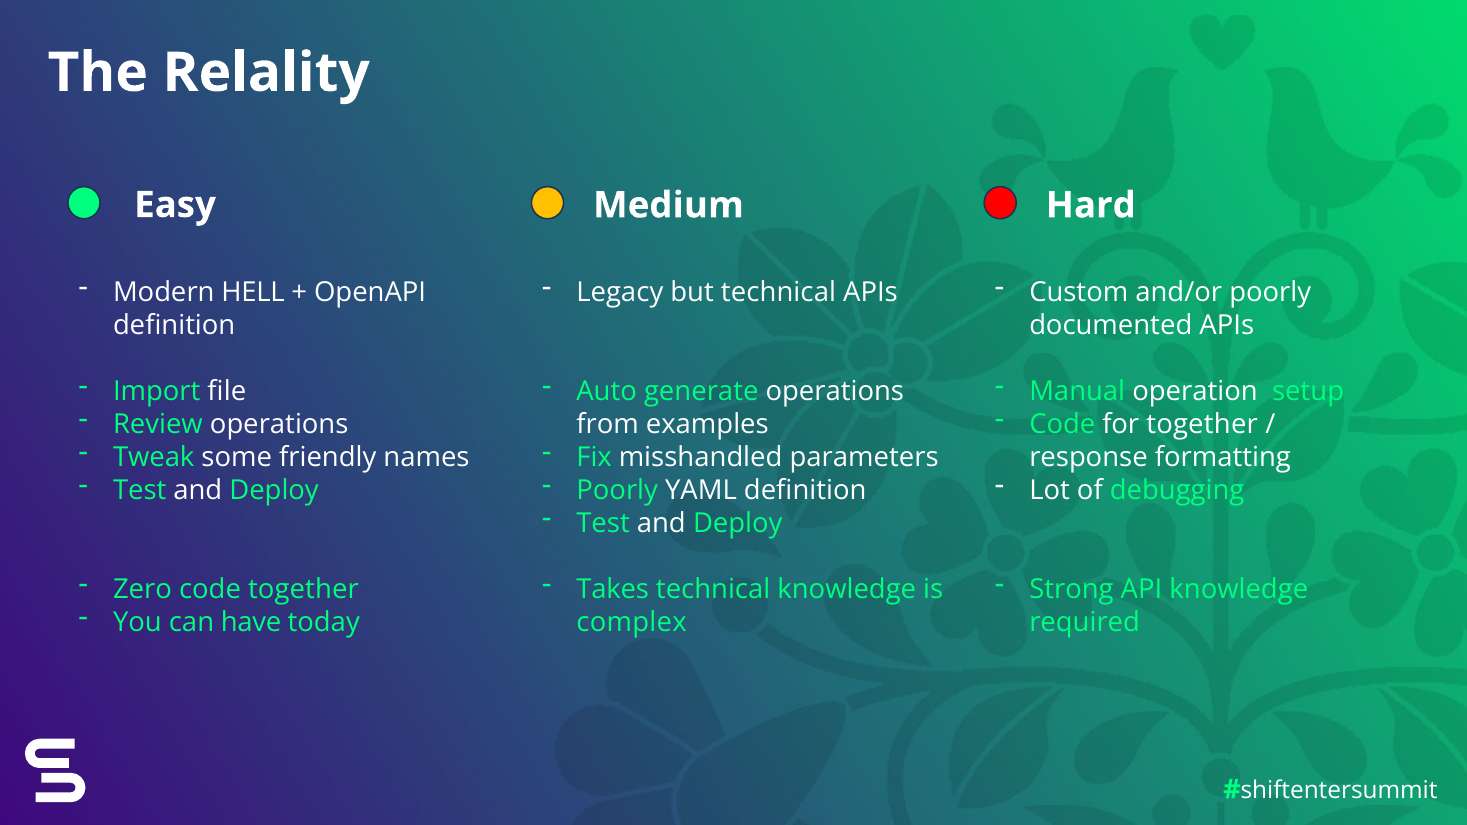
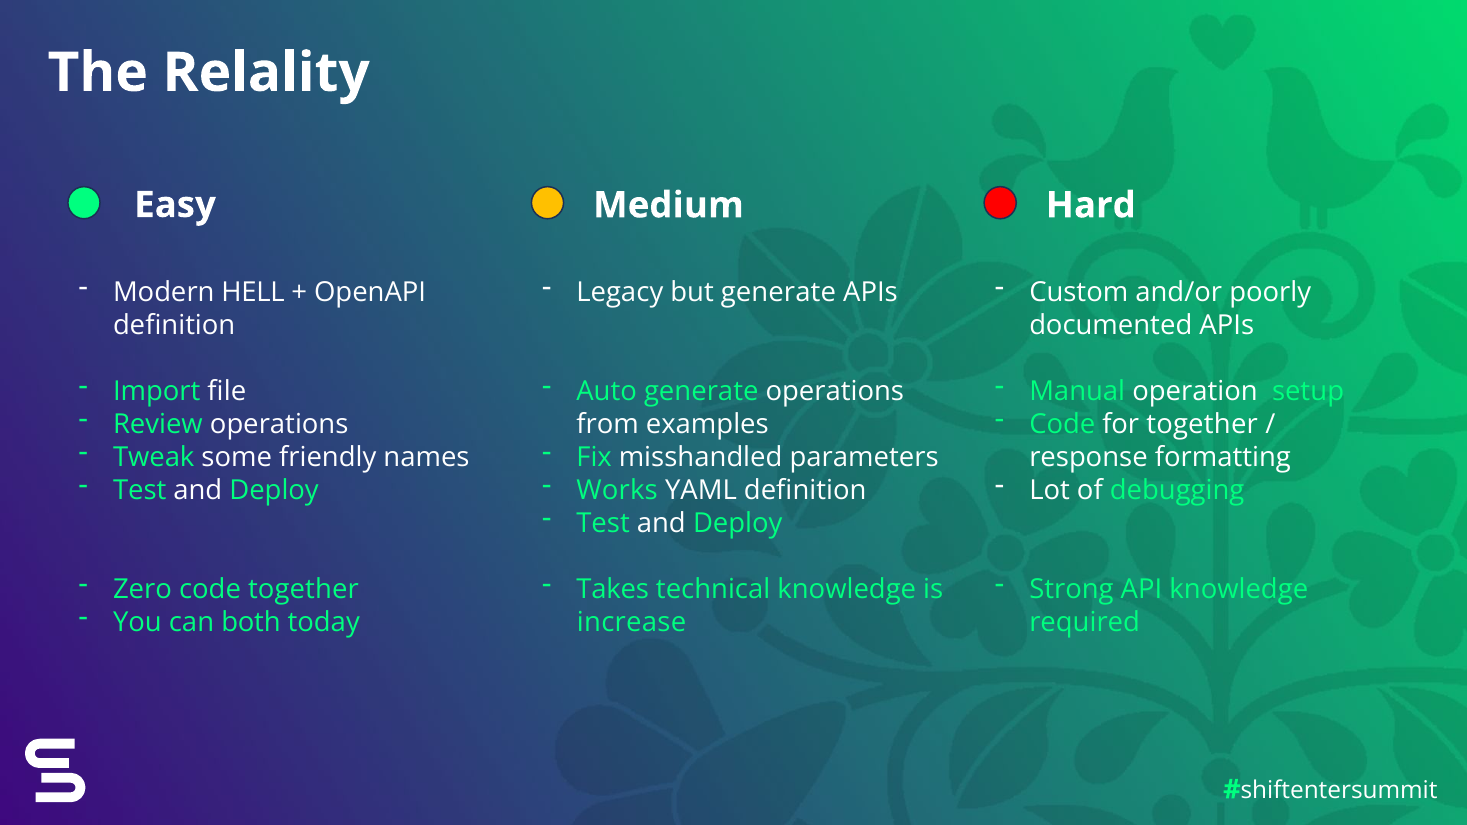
but technical: technical -> generate
Poorly at (617, 490): Poorly -> Works
have: have -> both
complex: complex -> increase
